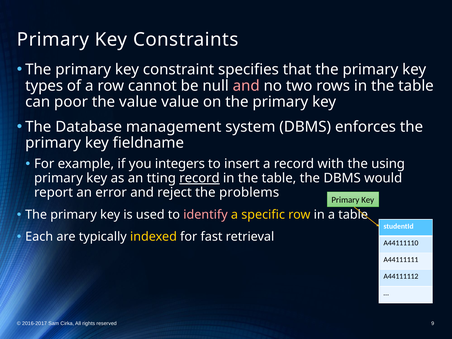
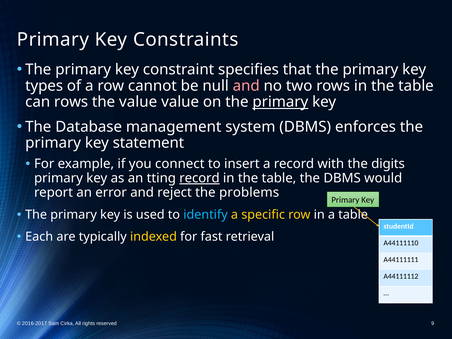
can poor: poor -> rows
primary at (280, 102) underline: none -> present
fieldname: fieldname -> statement
integers: integers -> connect
using: using -> digits
identify colour: pink -> light blue
